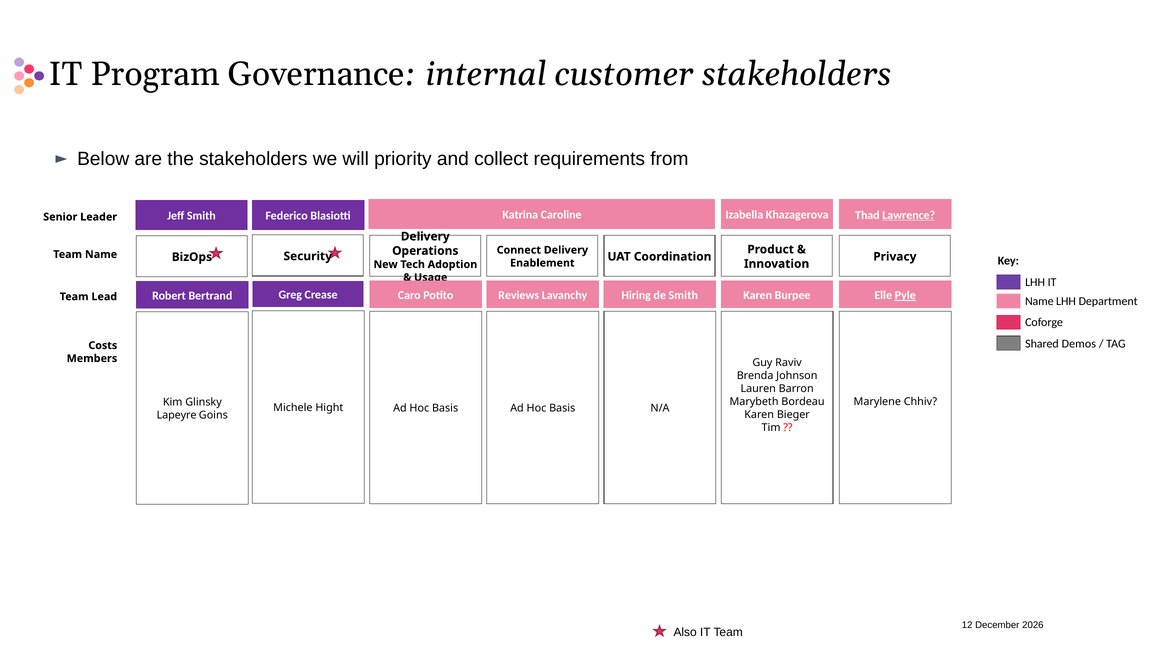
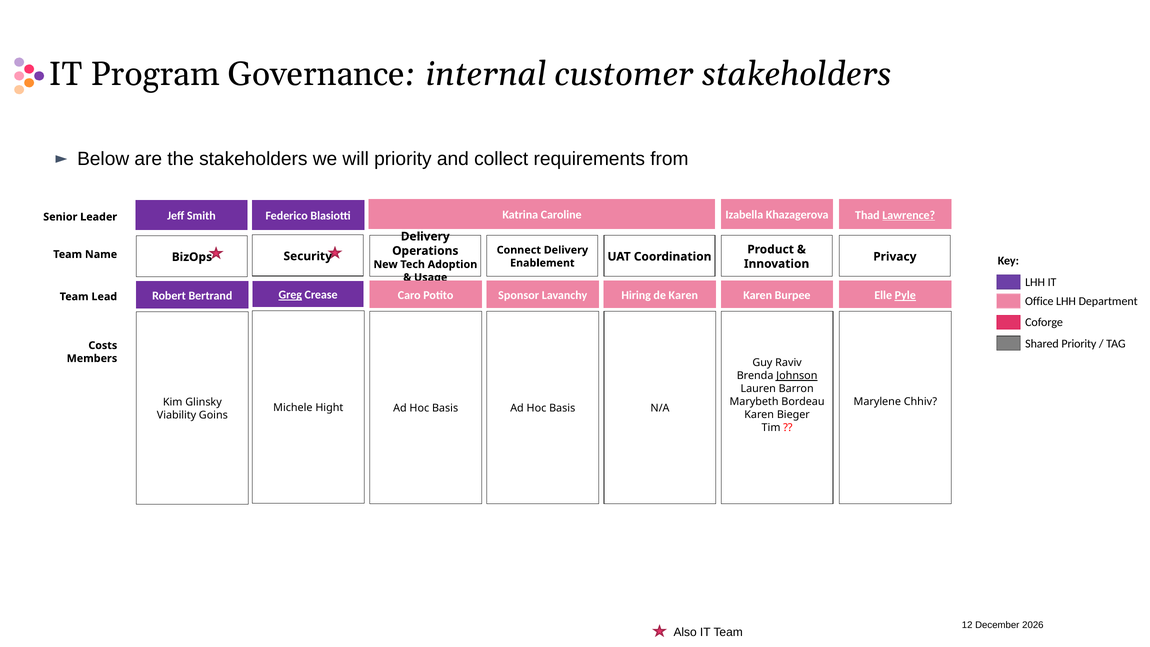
Greg underline: none -> present
Reviews: Reviews -> Sponsor
de Smith: Smith -> Karen
Name at (1039, 301): Name -> Office
Shared Demos: Demos -> Priority
Johnson underline: none -> present
Lapeyre: Lapeyre -> Viability
